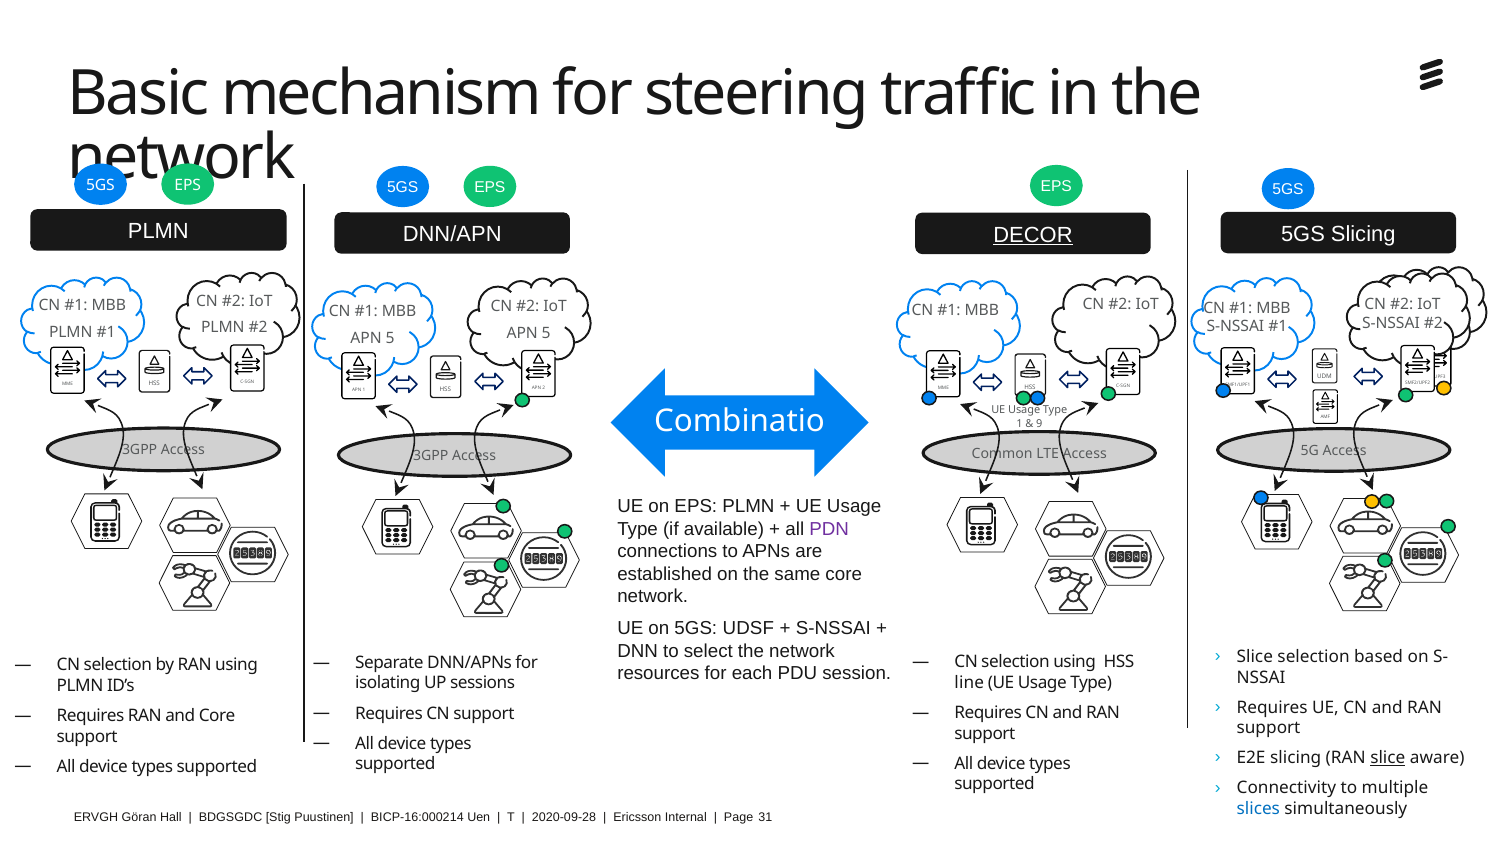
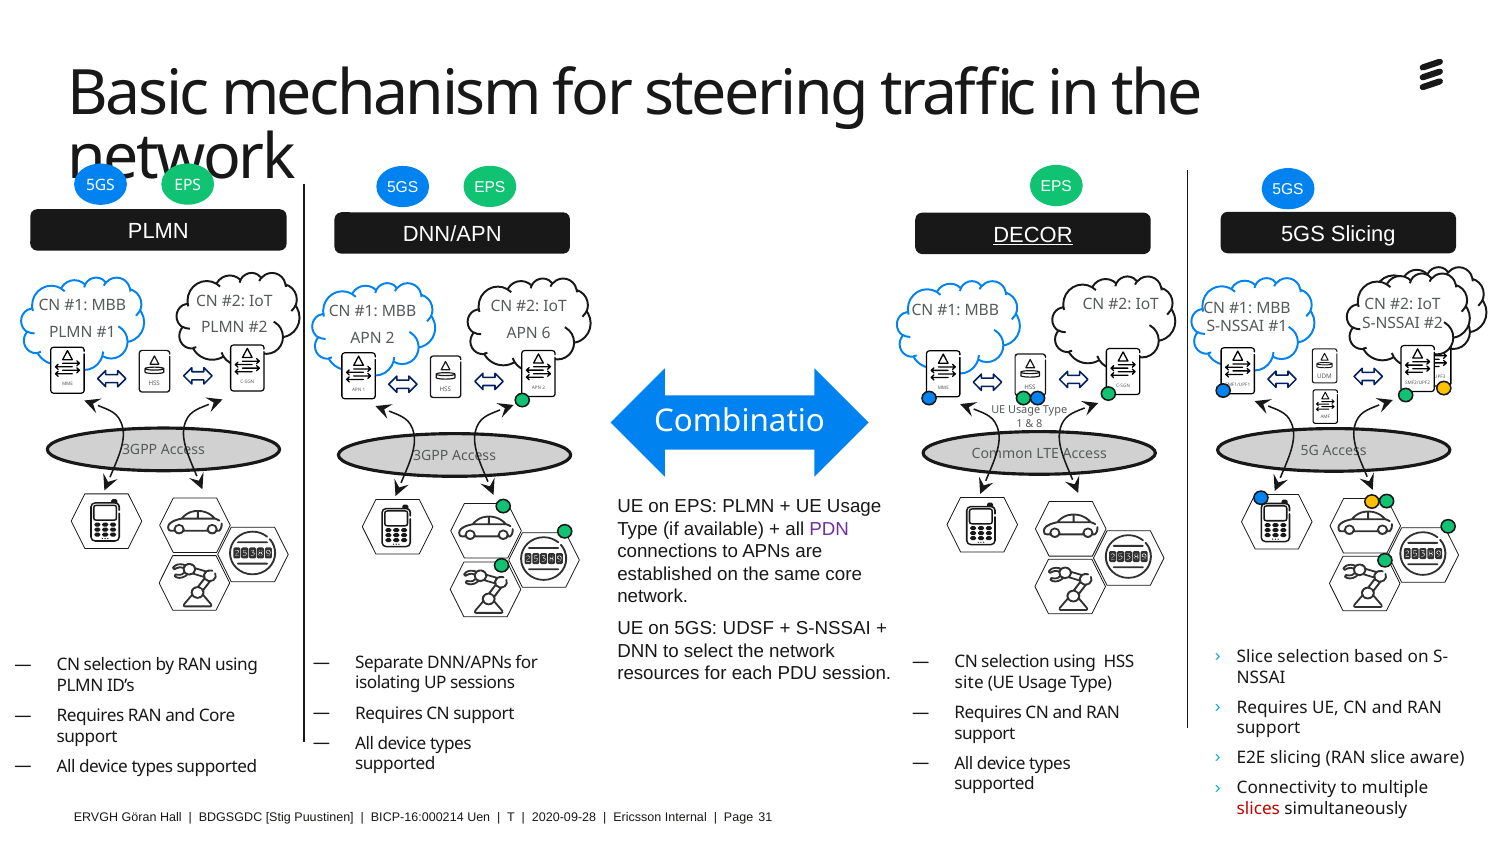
5 at (546, 333): 5 -> 6
5 at (390, 338): 5 -> 2
9: 9 -> 8
line: line -> site
slice at (1388, 758) underline: present -> none
slices colour: blue -> red
